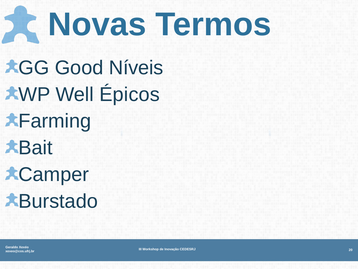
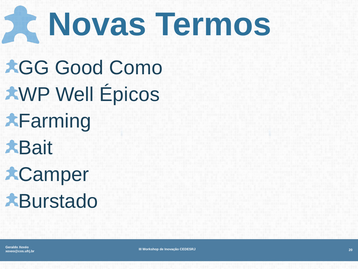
Níveis: Níveis -> Como
